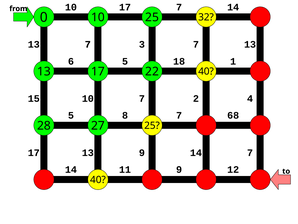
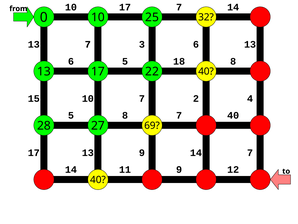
7 at (196, 44): 7 -> 6
18 1: 1 -> 8
7 68: 68 -> 40
25 at (152, 125): 25 -> 69
